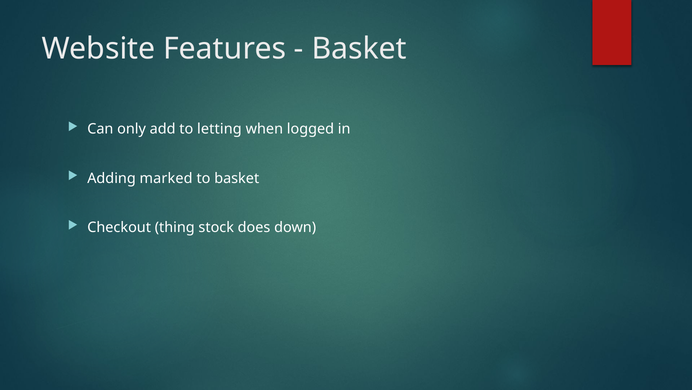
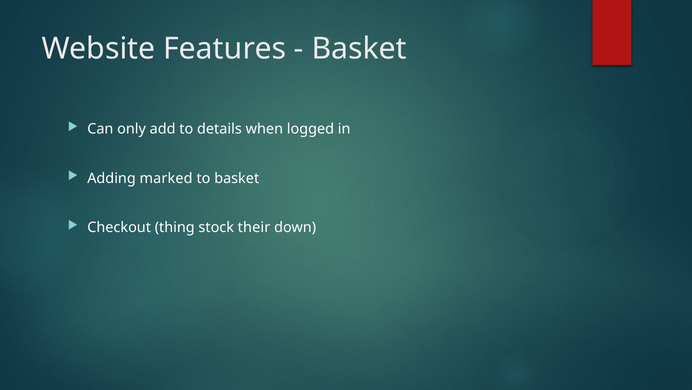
letting: letting -> details
does: does -> their
